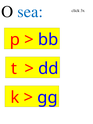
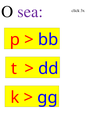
sea colour: blue -> purple
